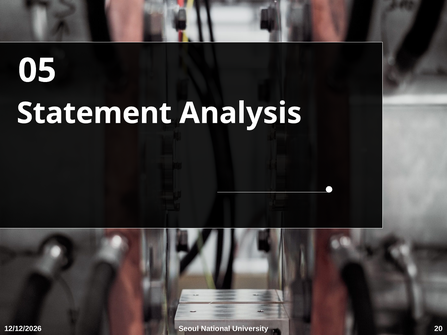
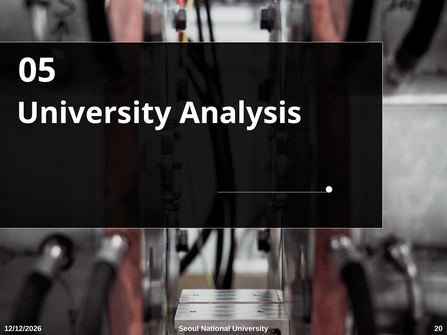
Statement at (94, 113): Statement -> University
